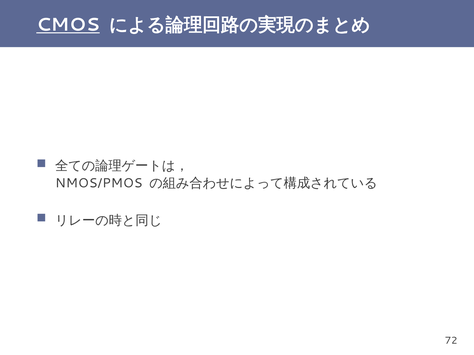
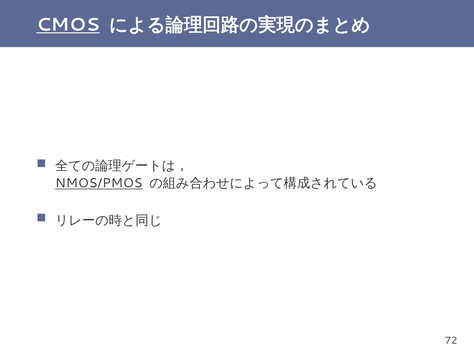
NMOS/PMOS underline: none -> present
